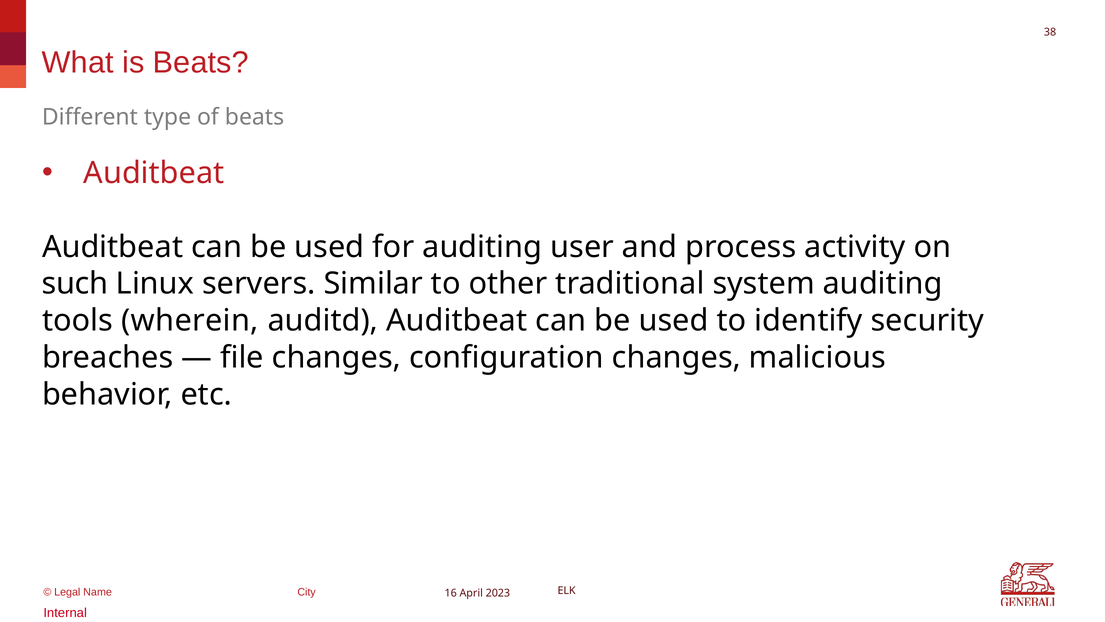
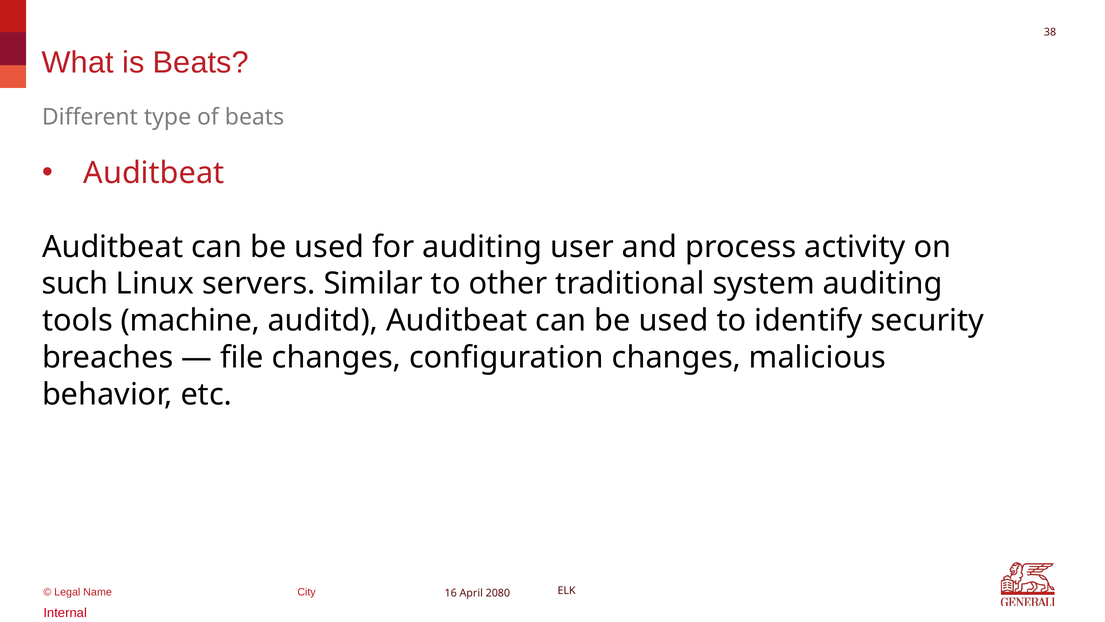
wherein: wherein -> machine
2023: 2023 -> 2080
